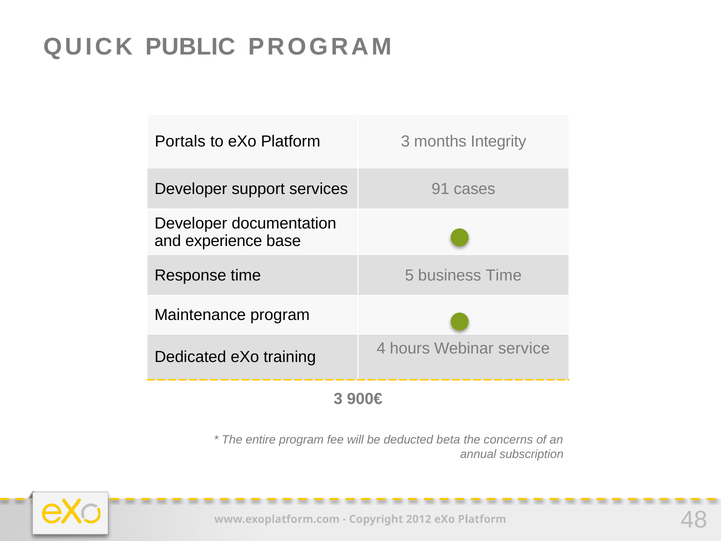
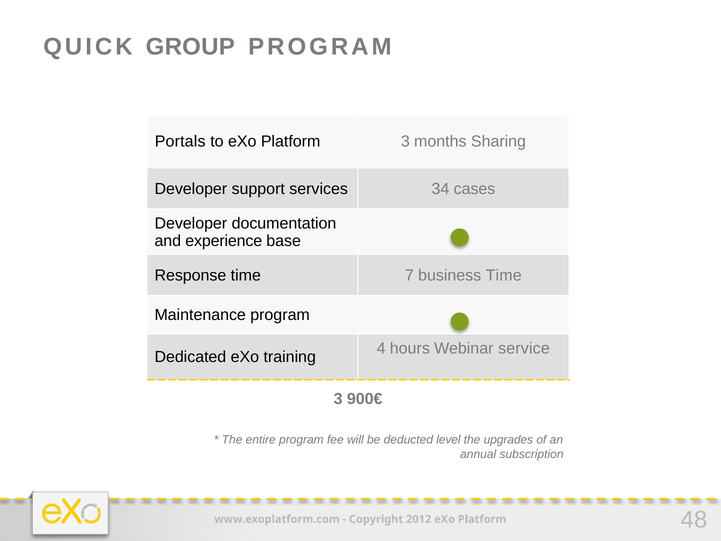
PUBLIC: PUBLIC -> GROUP
Integrity: Integrity -> Sharing
91: 91 -> 34
5: 5 -> 7
beta: beta -> level
concerns: concerns -> upgrades
